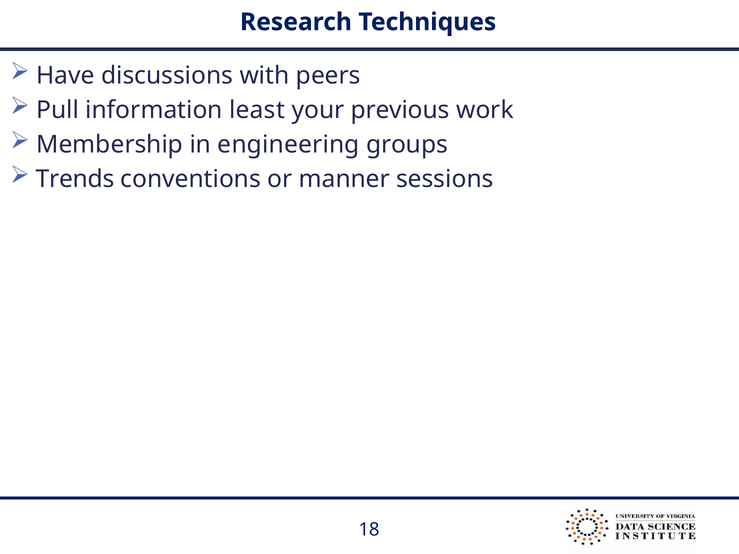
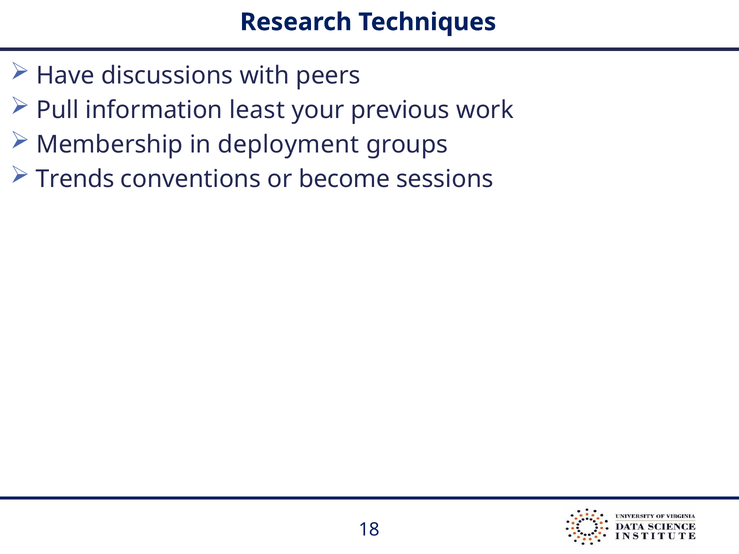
engineering: engineering -> deployment
manner: manner -> become
